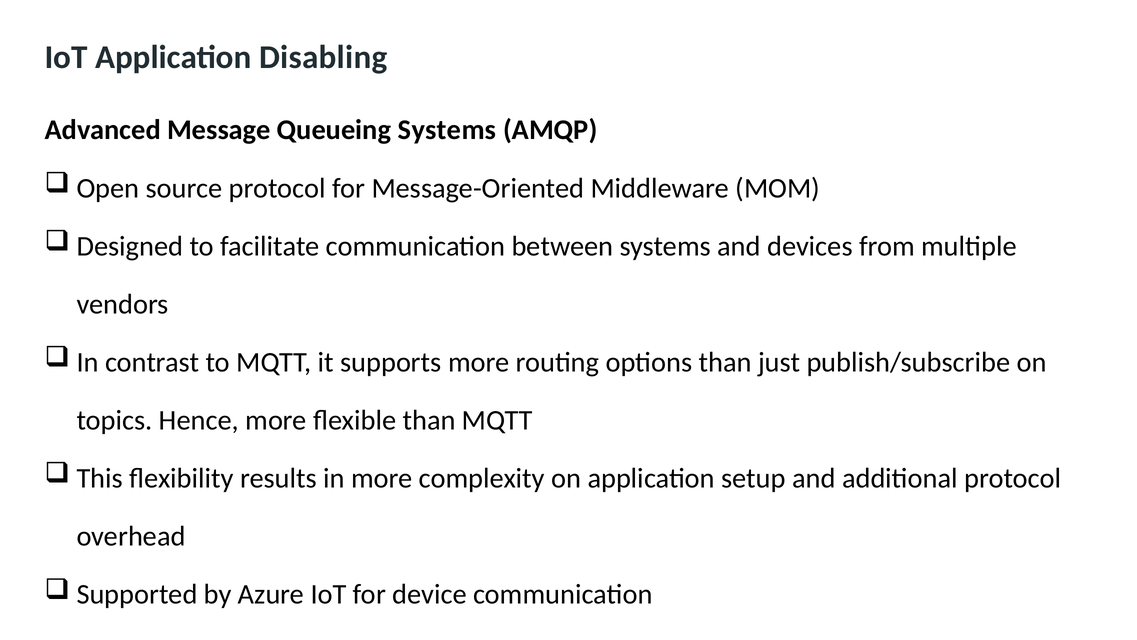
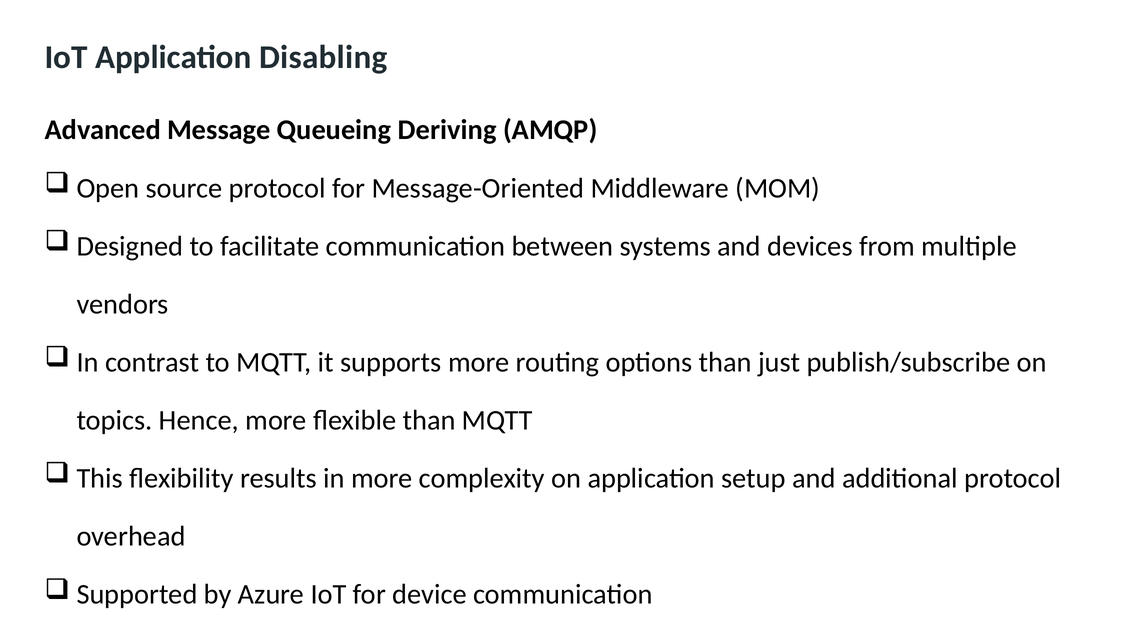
Queueing Systems: Systems -> Deriving
